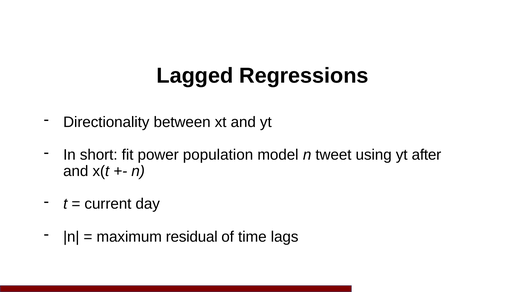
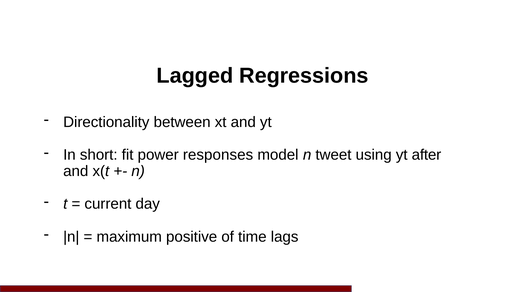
population: population -> responses
residual: residual -> positive
